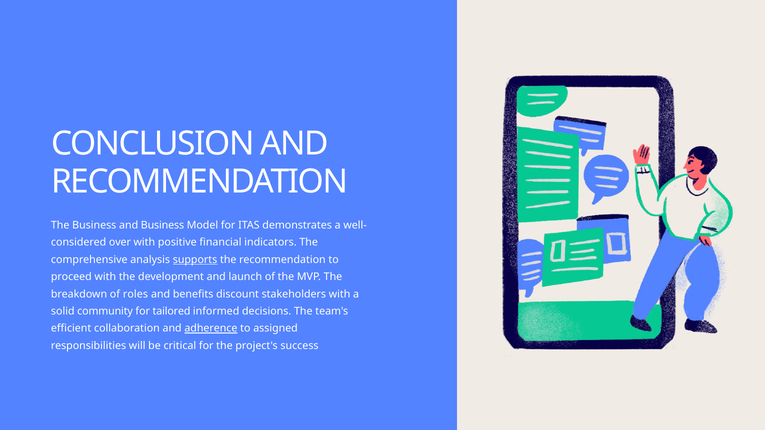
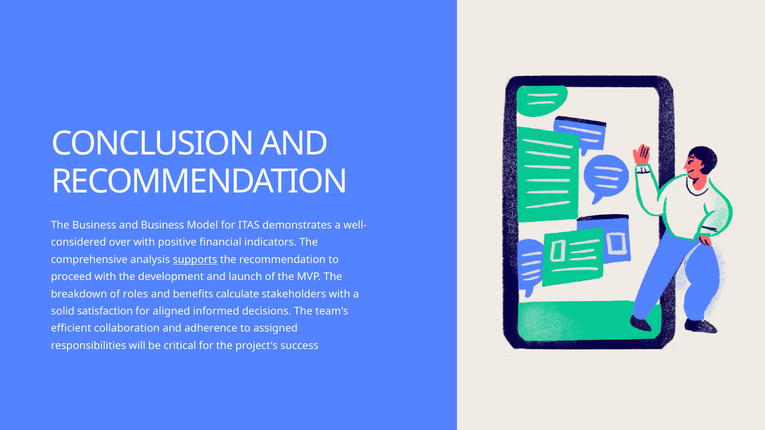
discount: discount -> calculate
community: community -> satisfaction
tailored: tailored -> aligned
adherence underline: present -> none
